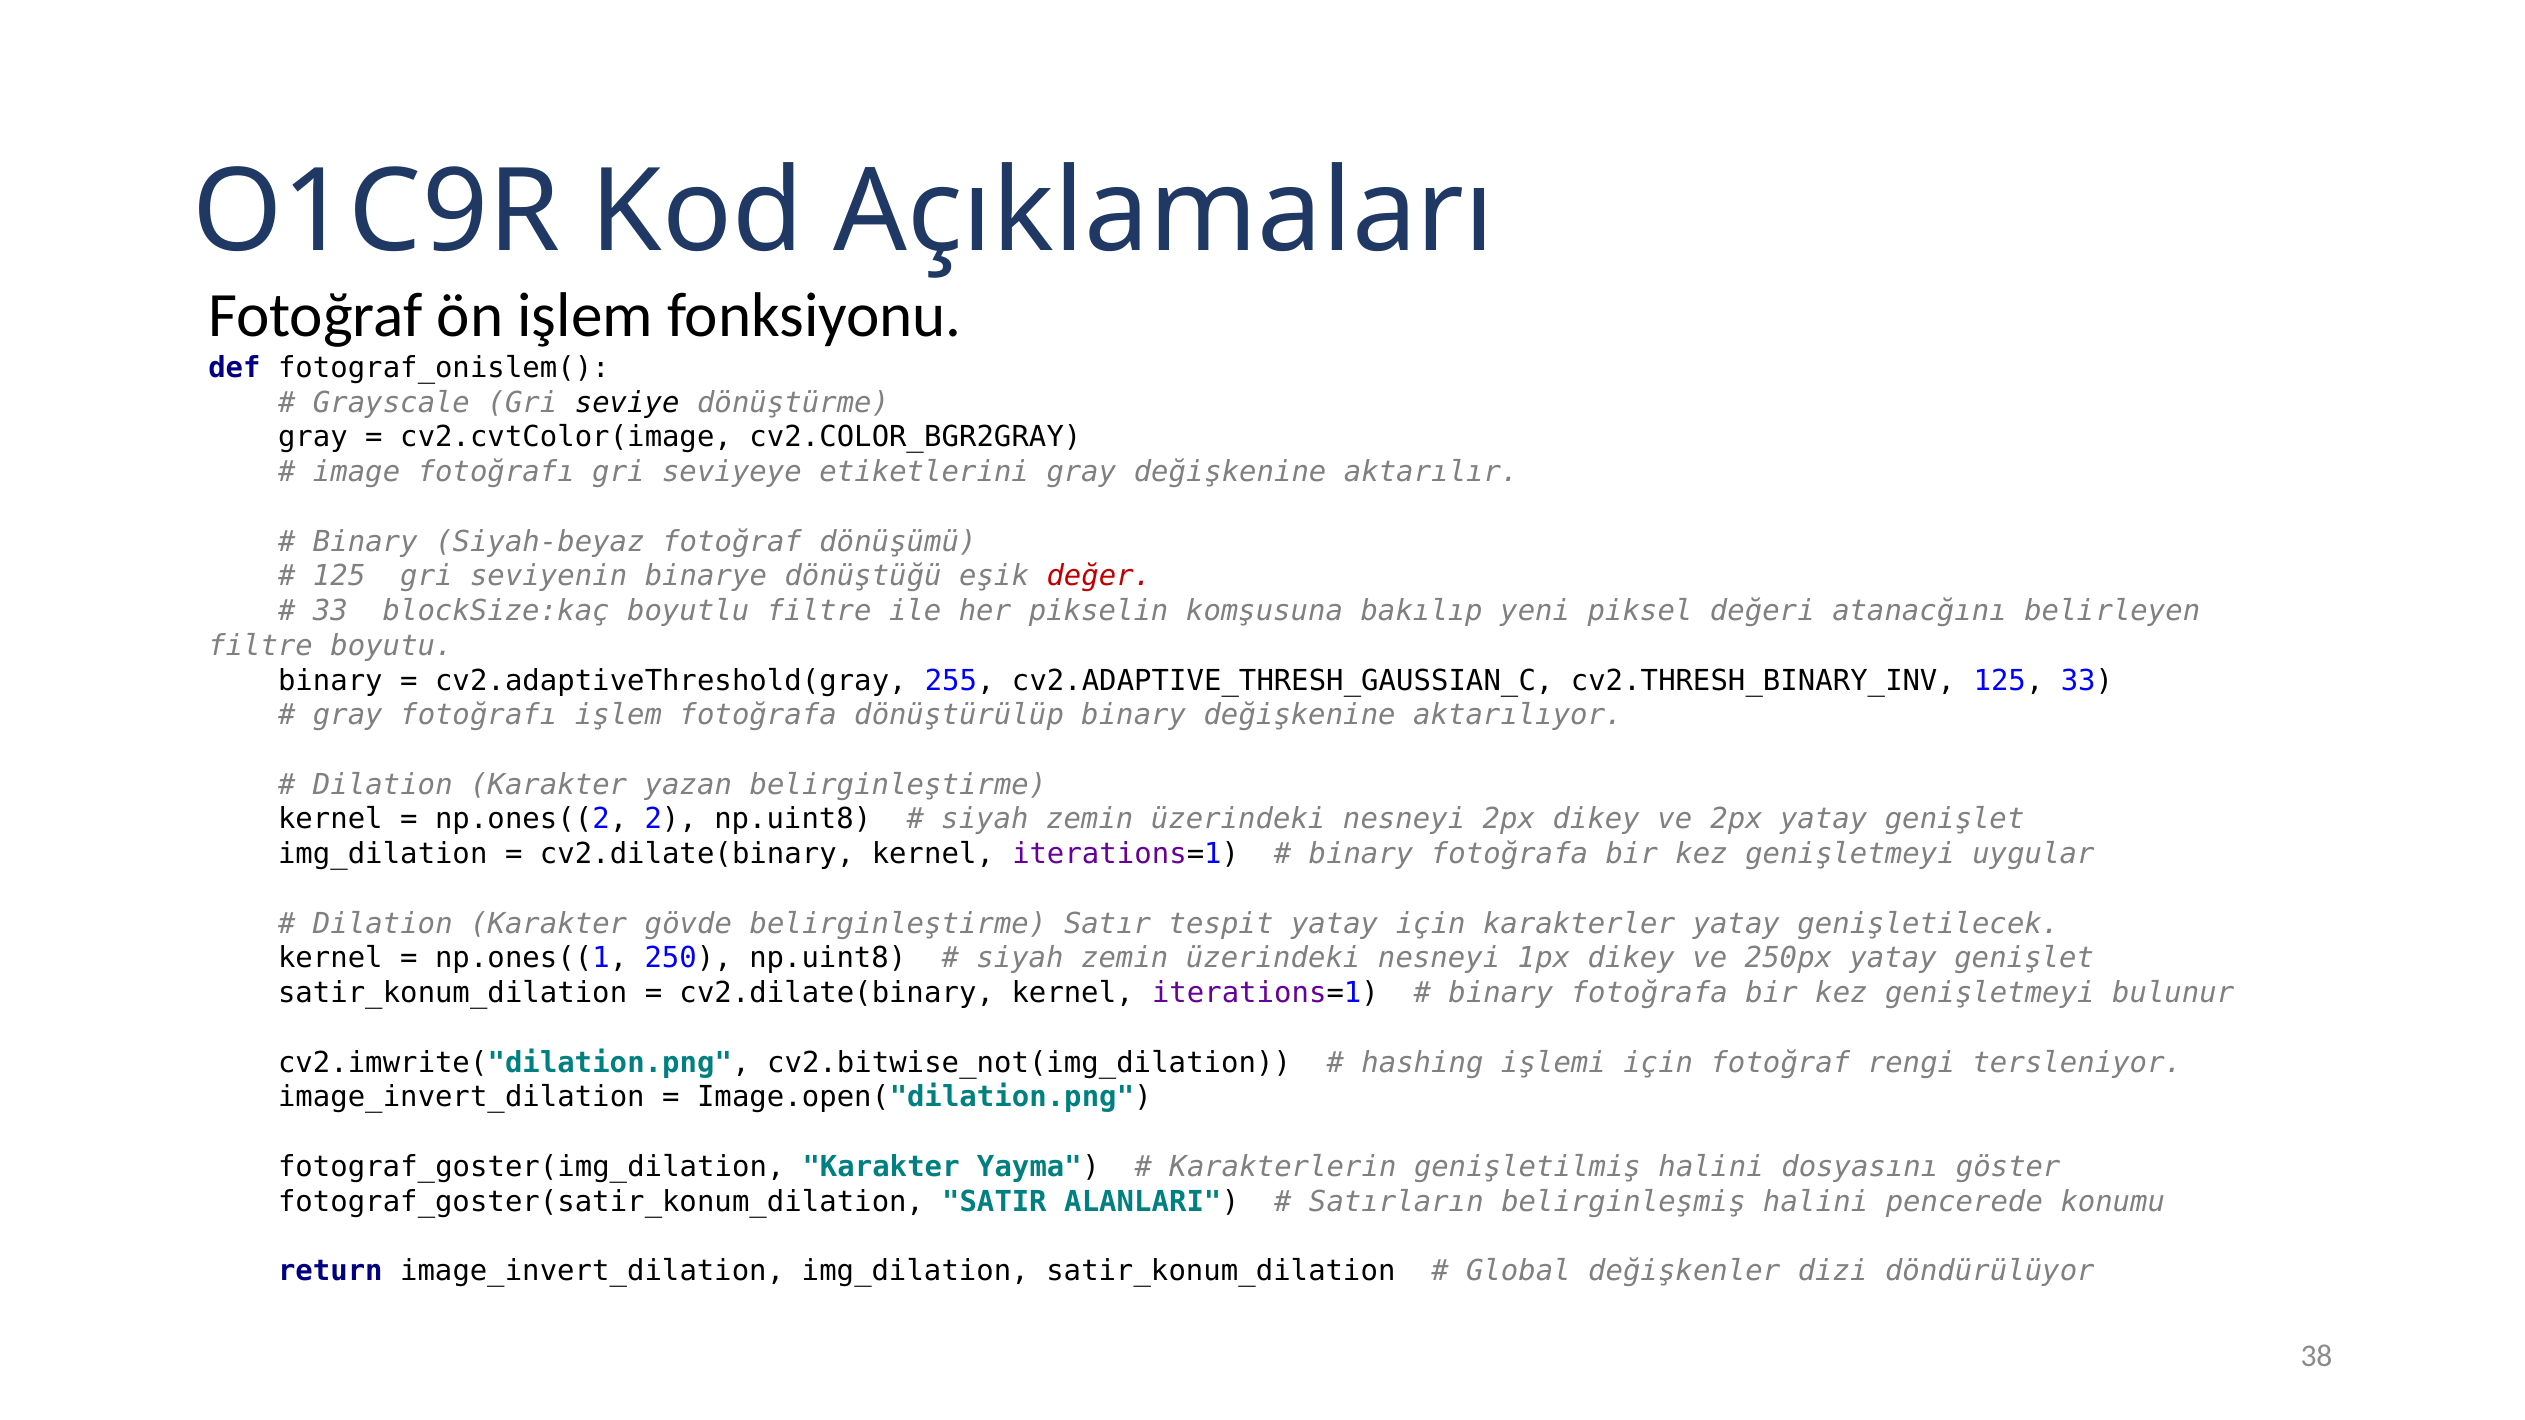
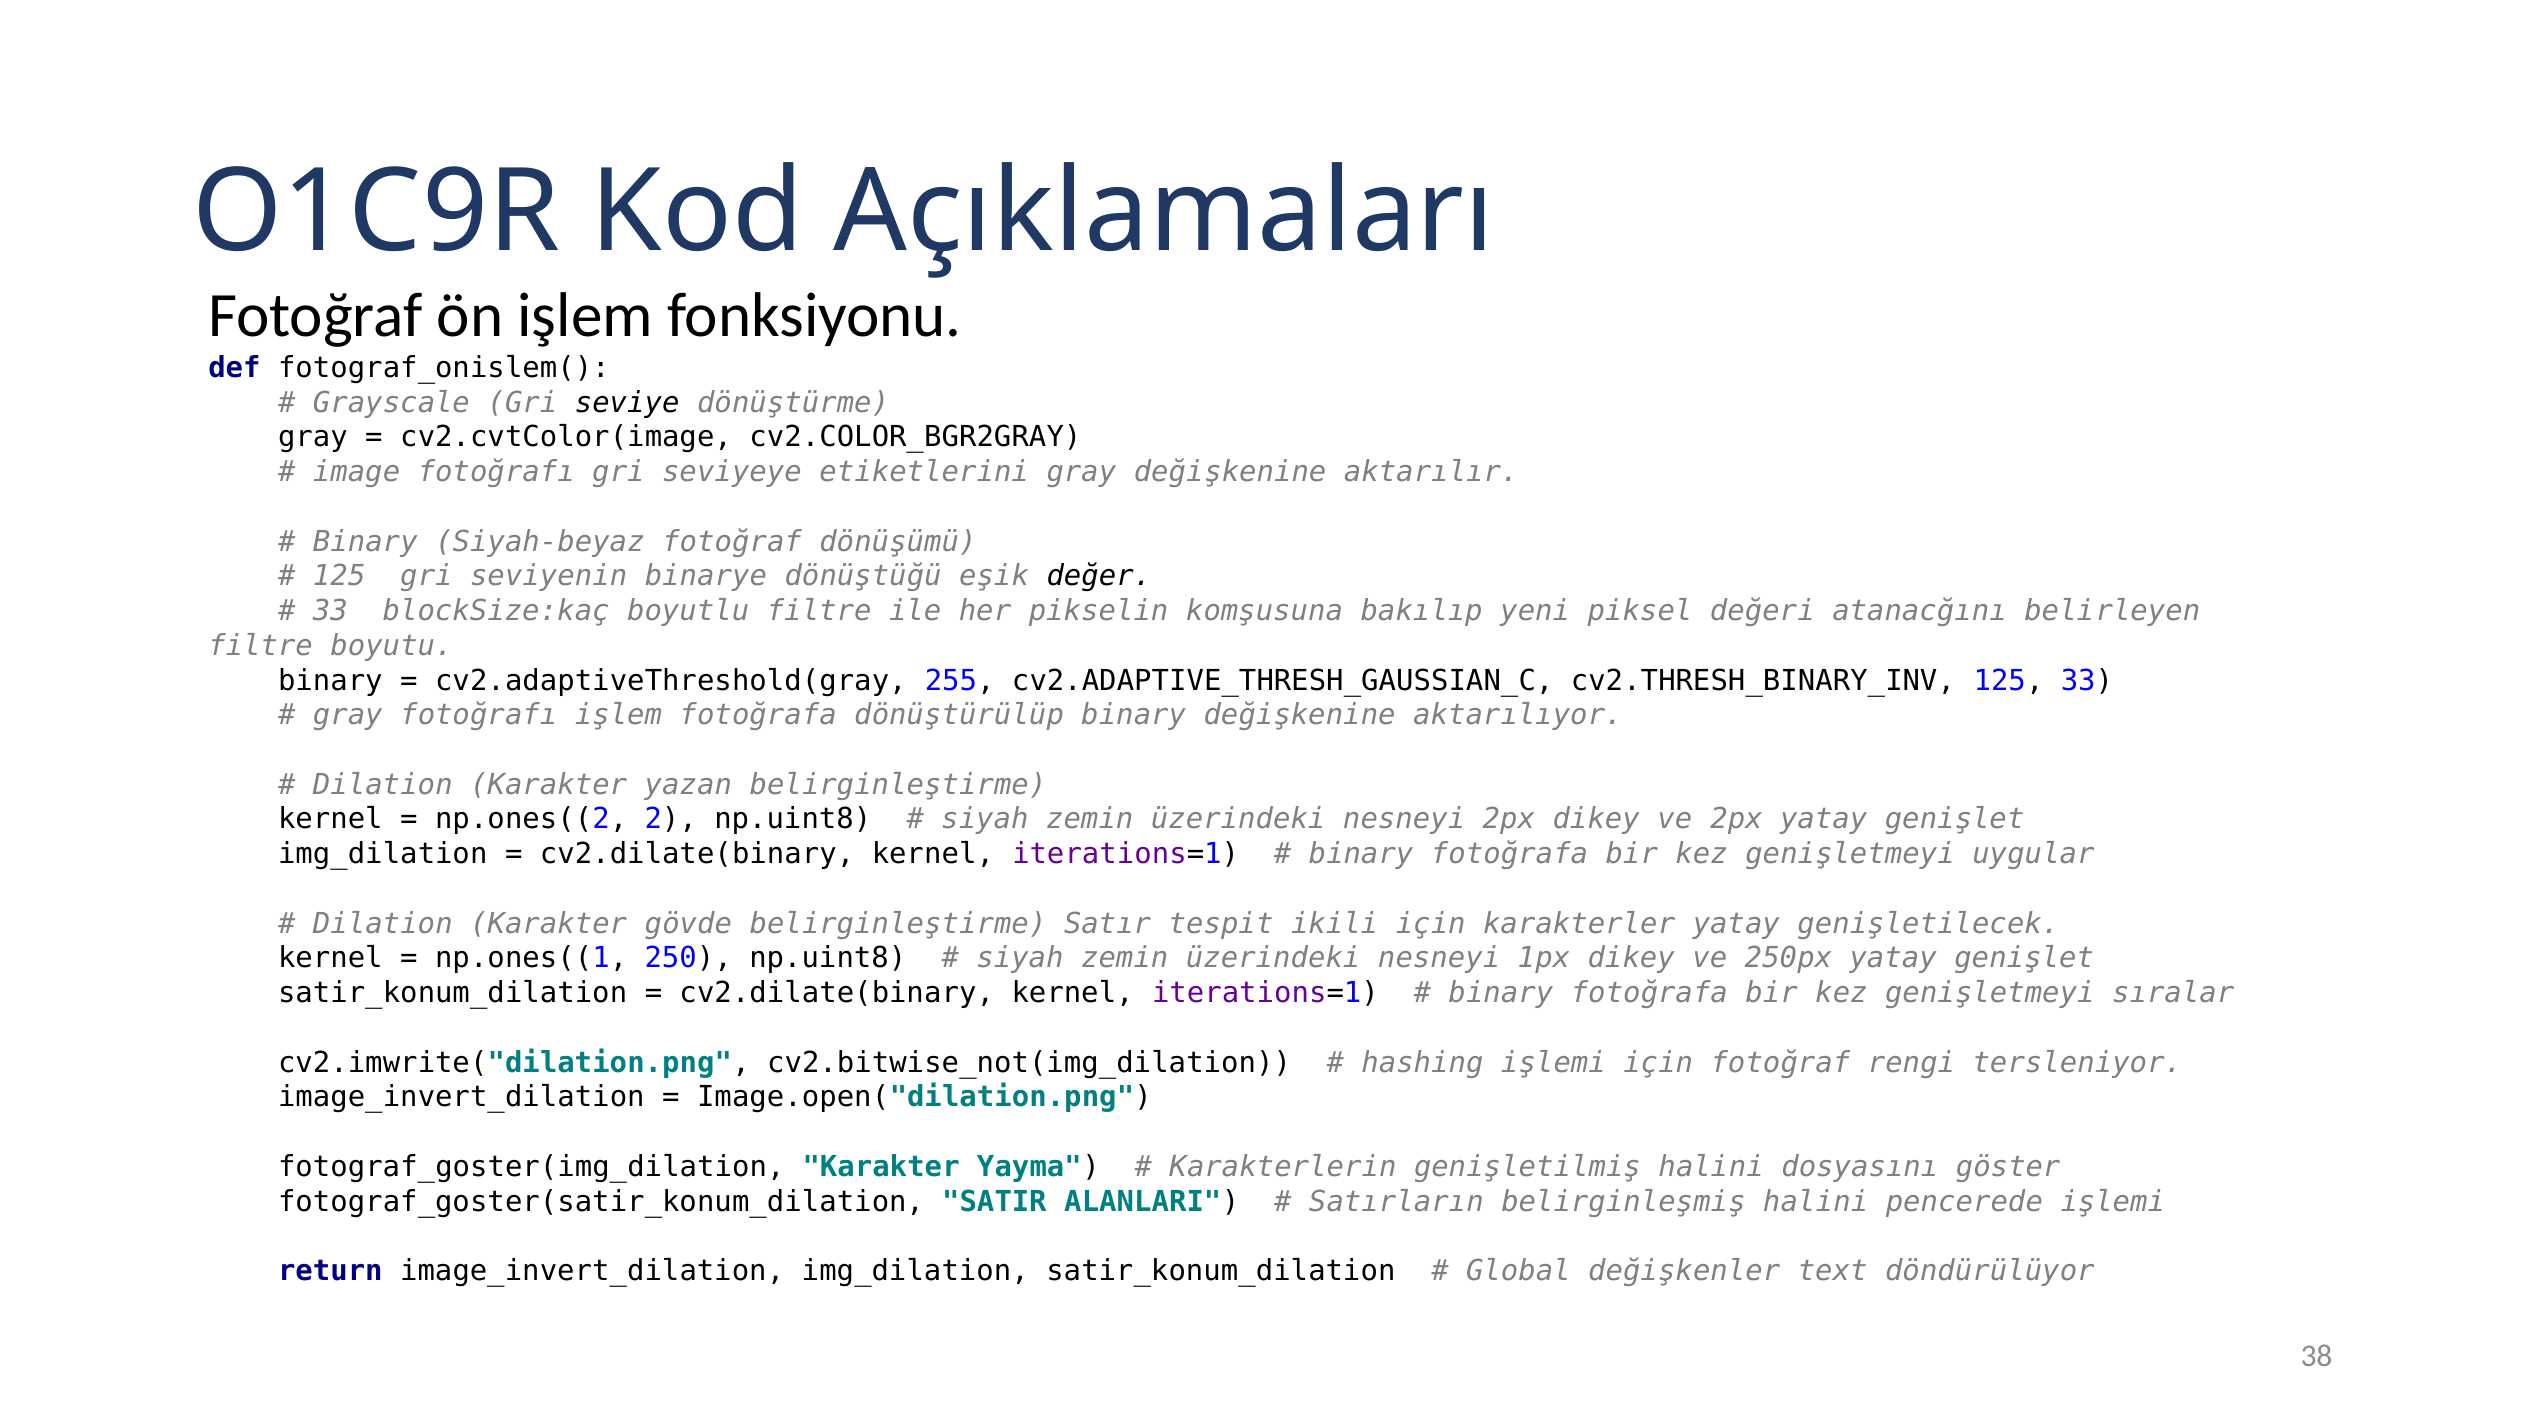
değer colour: red -> black
tespit yatay: yatay -> ikili
bulunur: bulunur -> sıralar
pencerede konumu: konumu -> işlemi
dizi: dizi -> text
